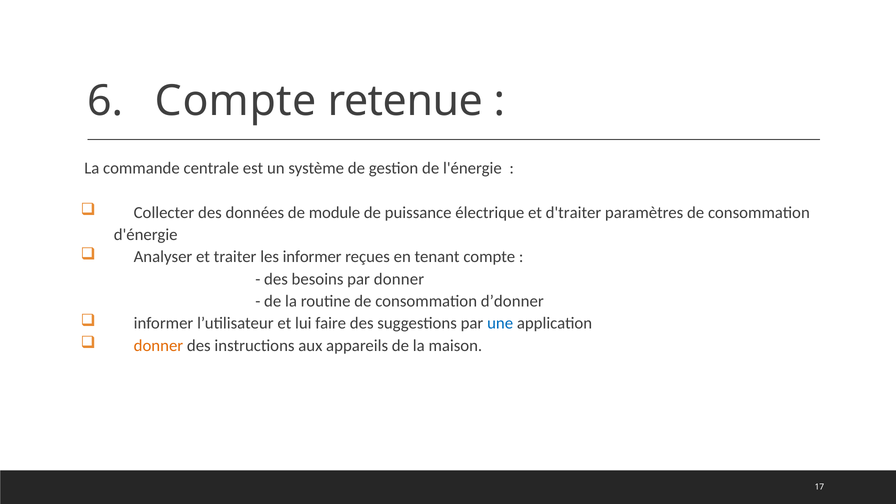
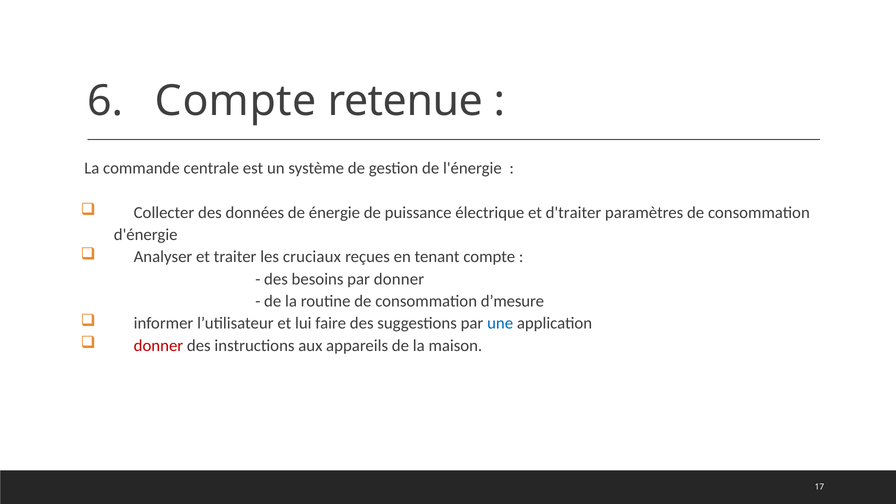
module: module -> énergie
les informer: informer -> cruciaux
d’donner: d’donner -> d’mesure
donner at (158, 346) colour: orange -> red
